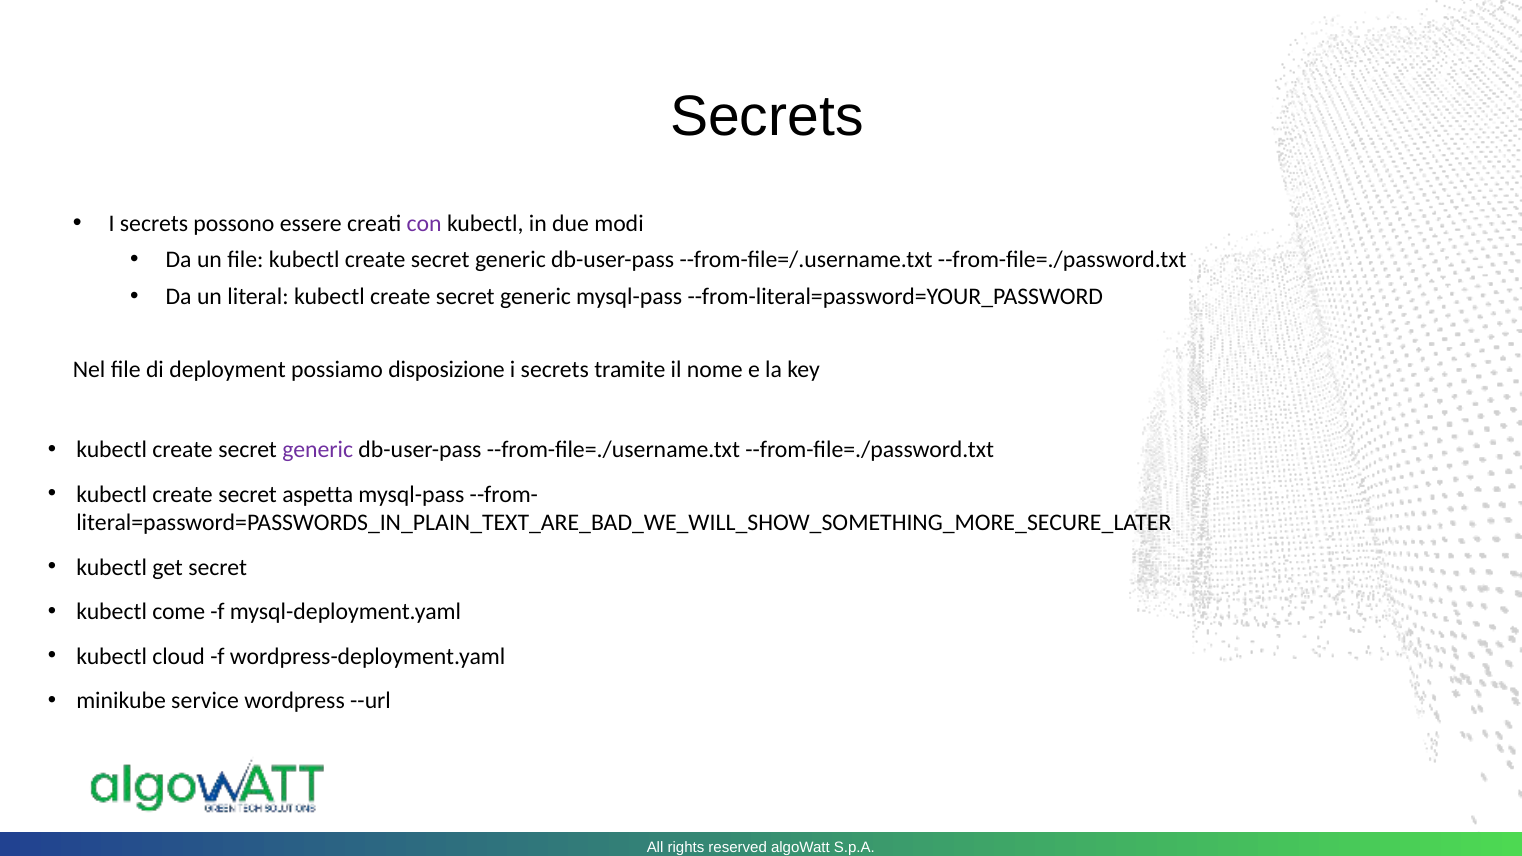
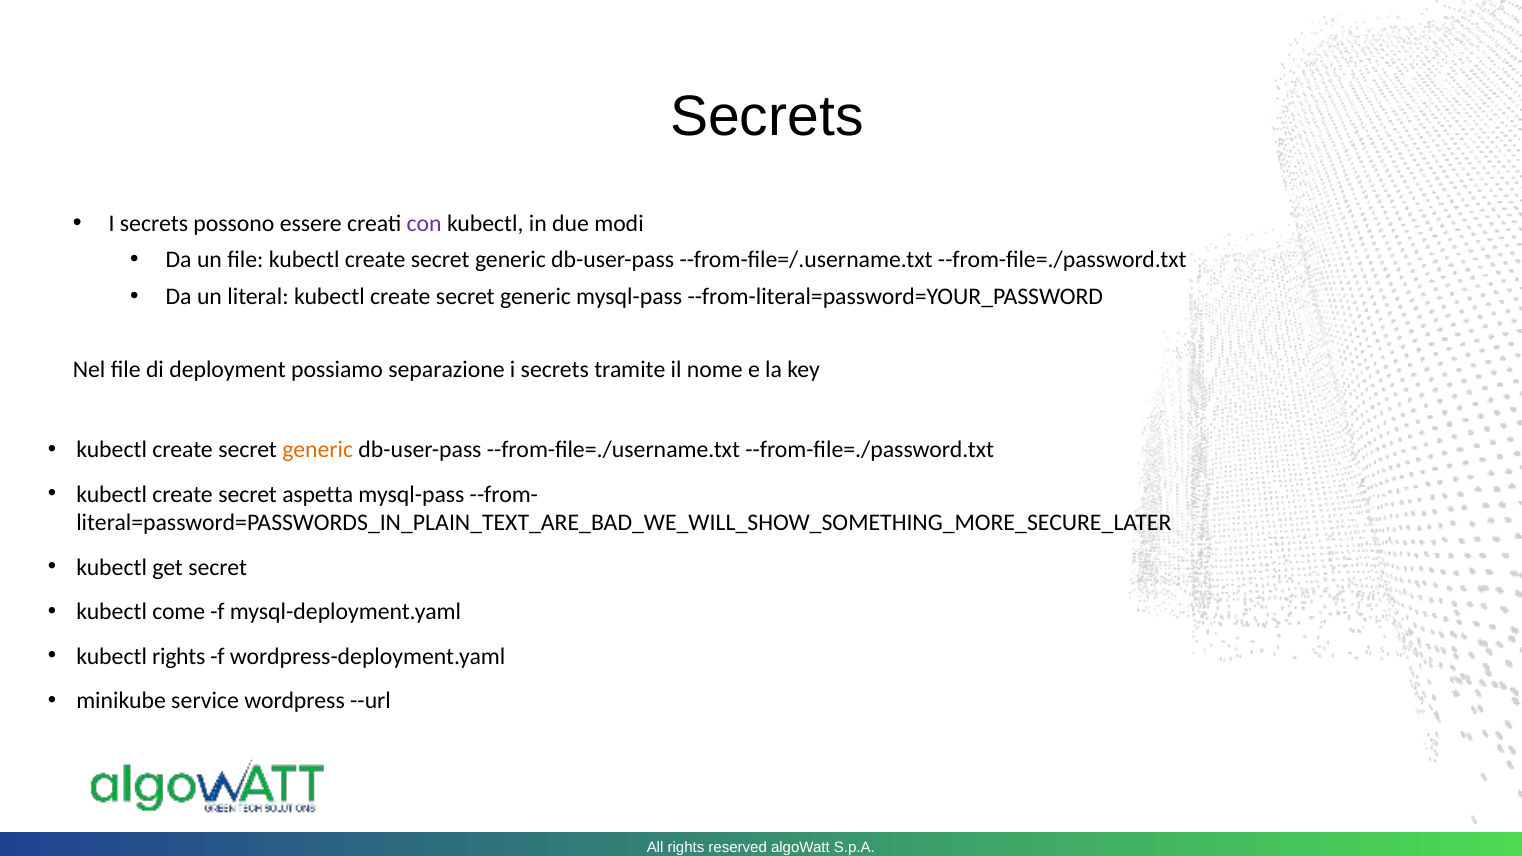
disposizione: disposizione -> separazione
generic at (318, 450) colour: purple -> orange
kubectl cloud: cloud -> rights
